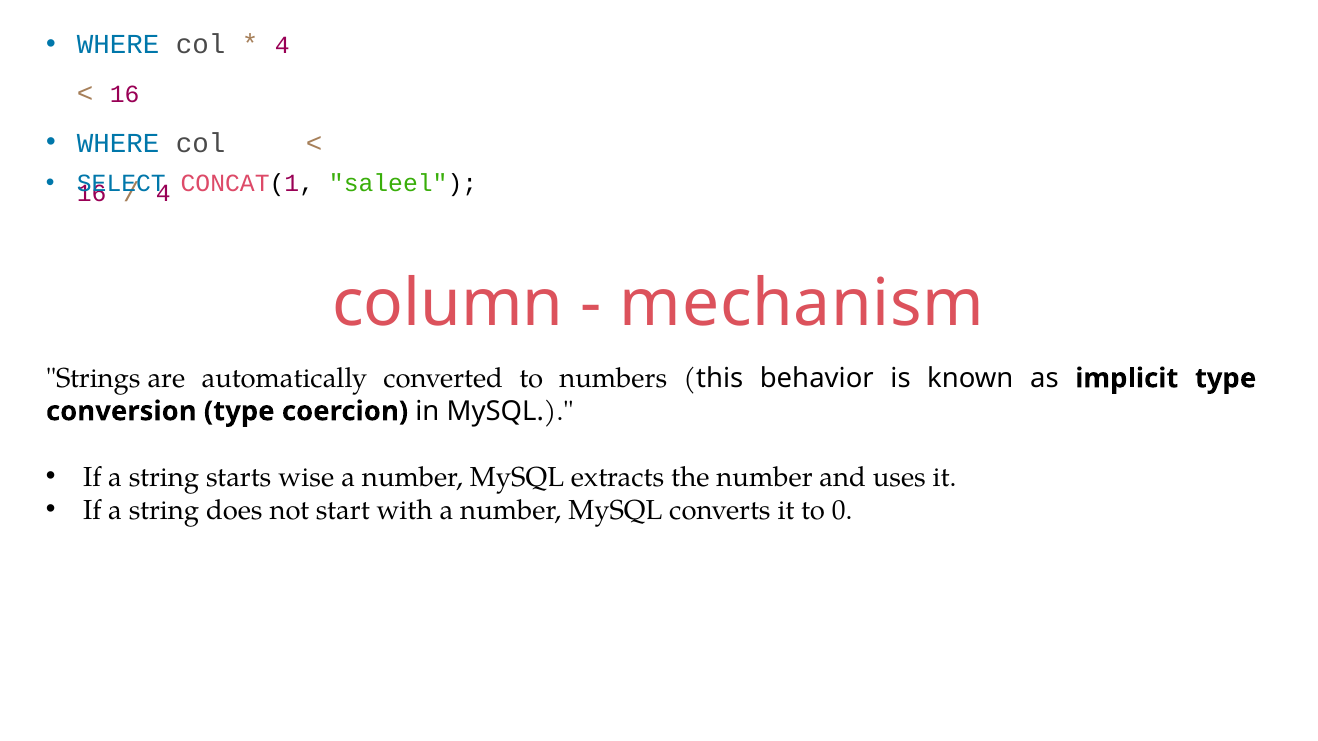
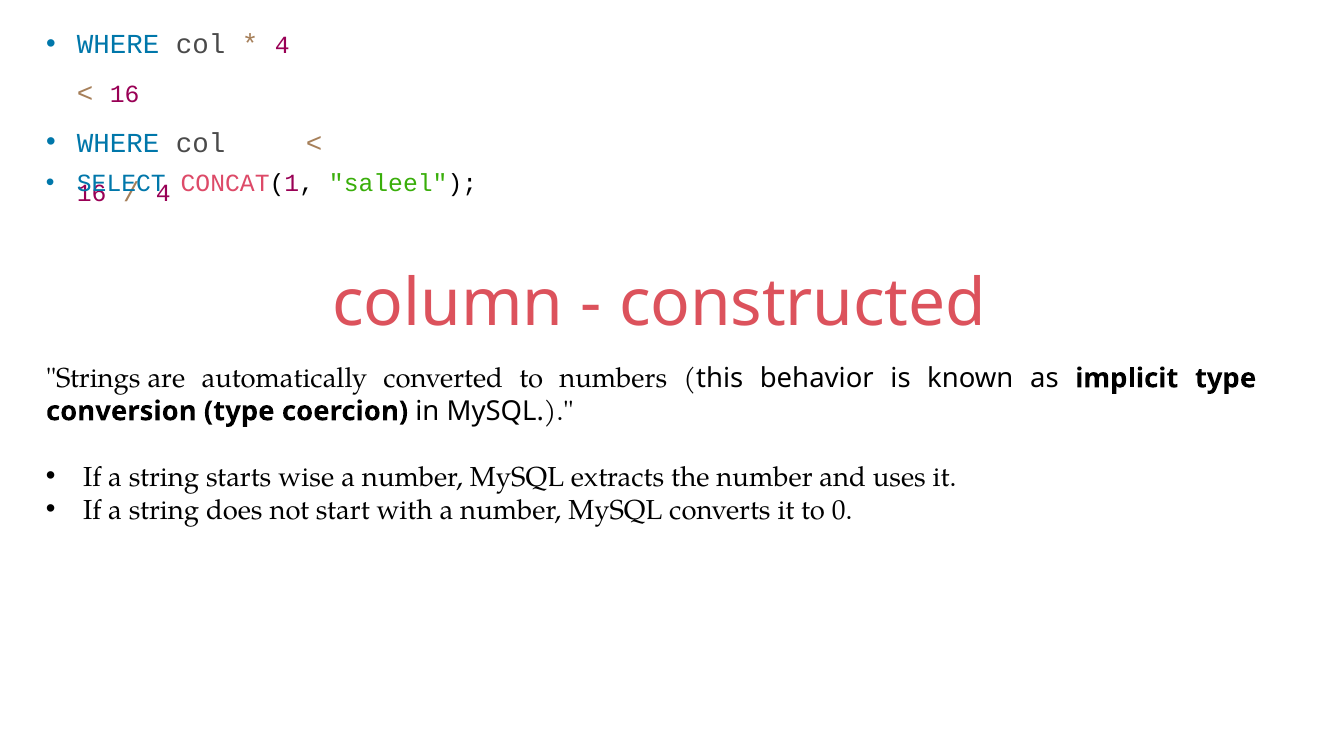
mechanism: mechanism -> constructed
